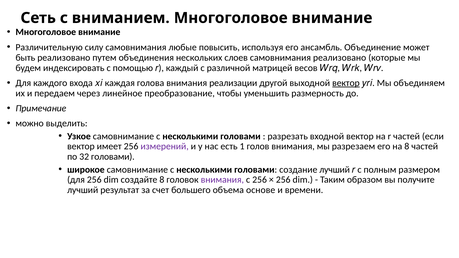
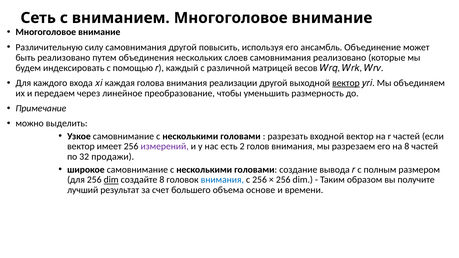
самовнимания любые: любые -> другой
1: 1 -> 2
32 головами: головами -> продажи
создание лучший: лучший -> вывода
dim at (111, 180) underline: none -> present
внимания at (222, 180) colour: purple -> blue
